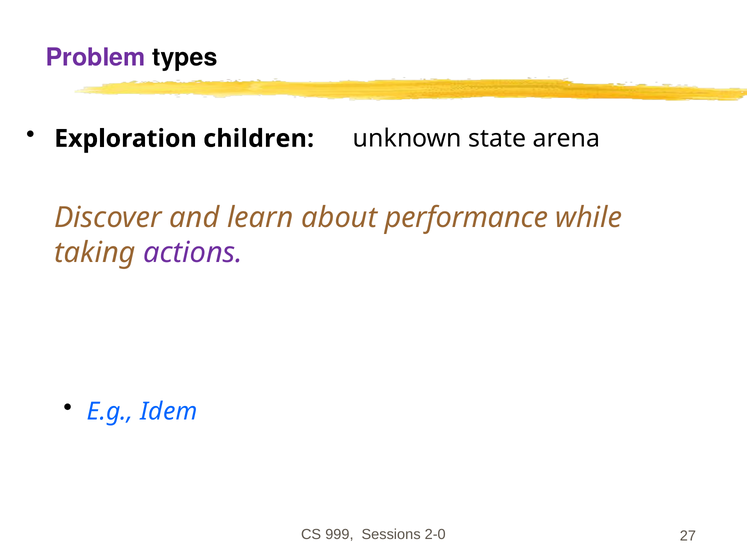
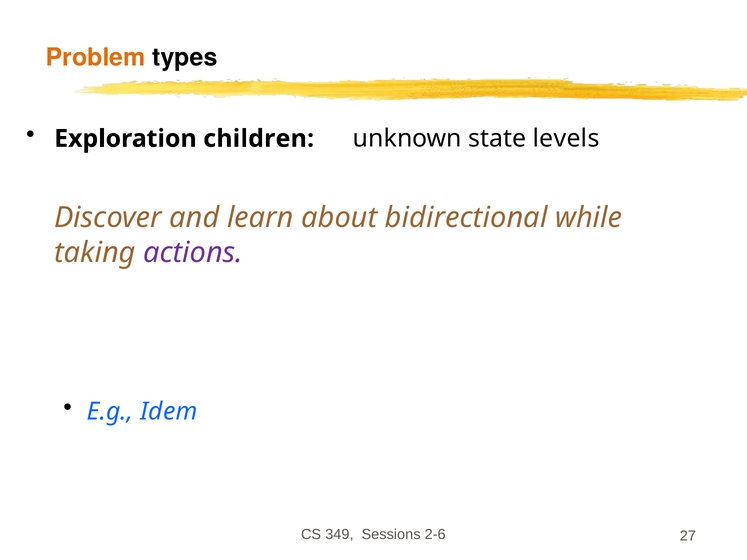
Problem colour: purple -> orange
arena: arena -> levels
performance: performance -> bidirectional
999: 999 -> 349
2-0: 2-0 -> 2-6
